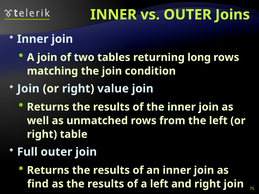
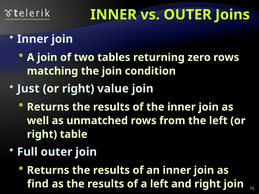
long: long -> zero
Join at (28, 89): Join -> Just
